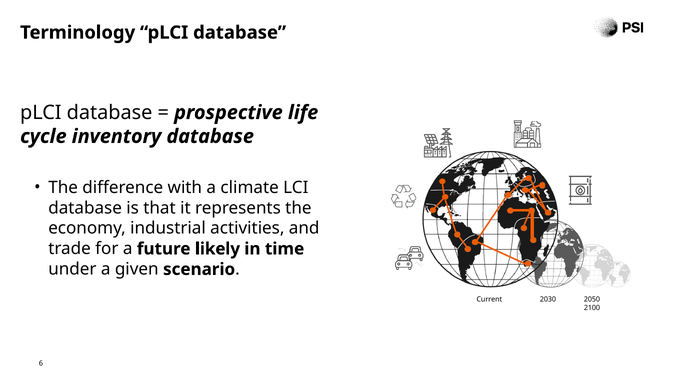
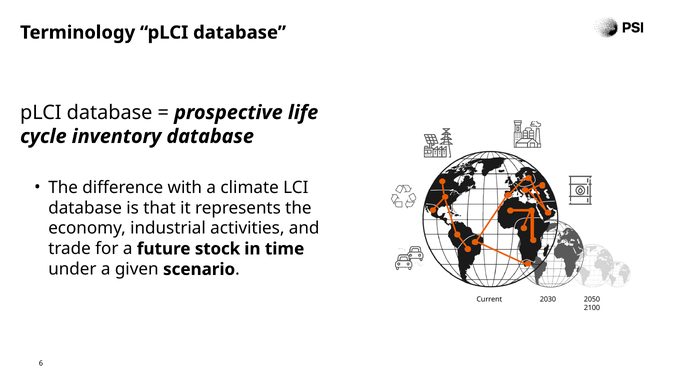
likely: likely -> stock
